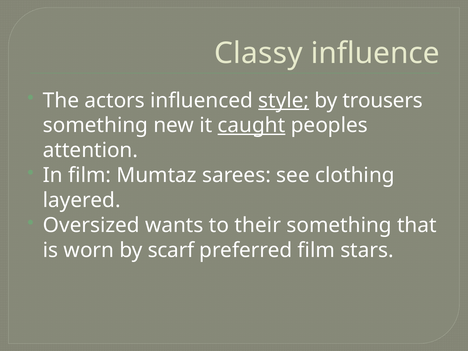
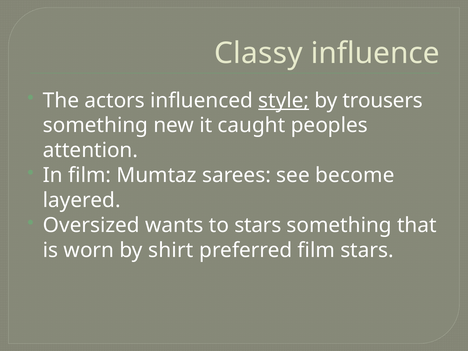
caught underline: present -> none
clothing: clothing -> become
to their: their -> stars
scarf: scarf -> shirt
